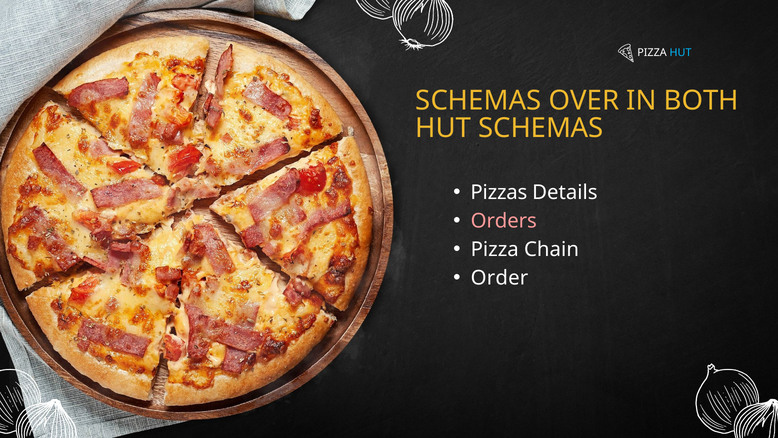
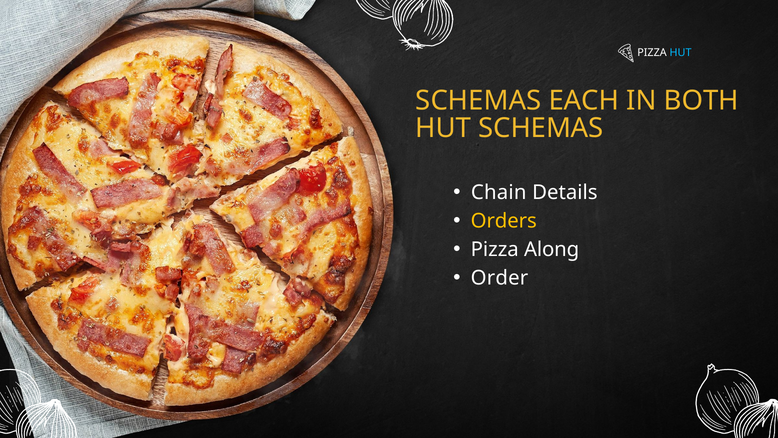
OVER: OVER -> EACH
Pizzas: Pizzas -> Chain
Orders colour: pink -> yellow
Chain: Chain -> Along
